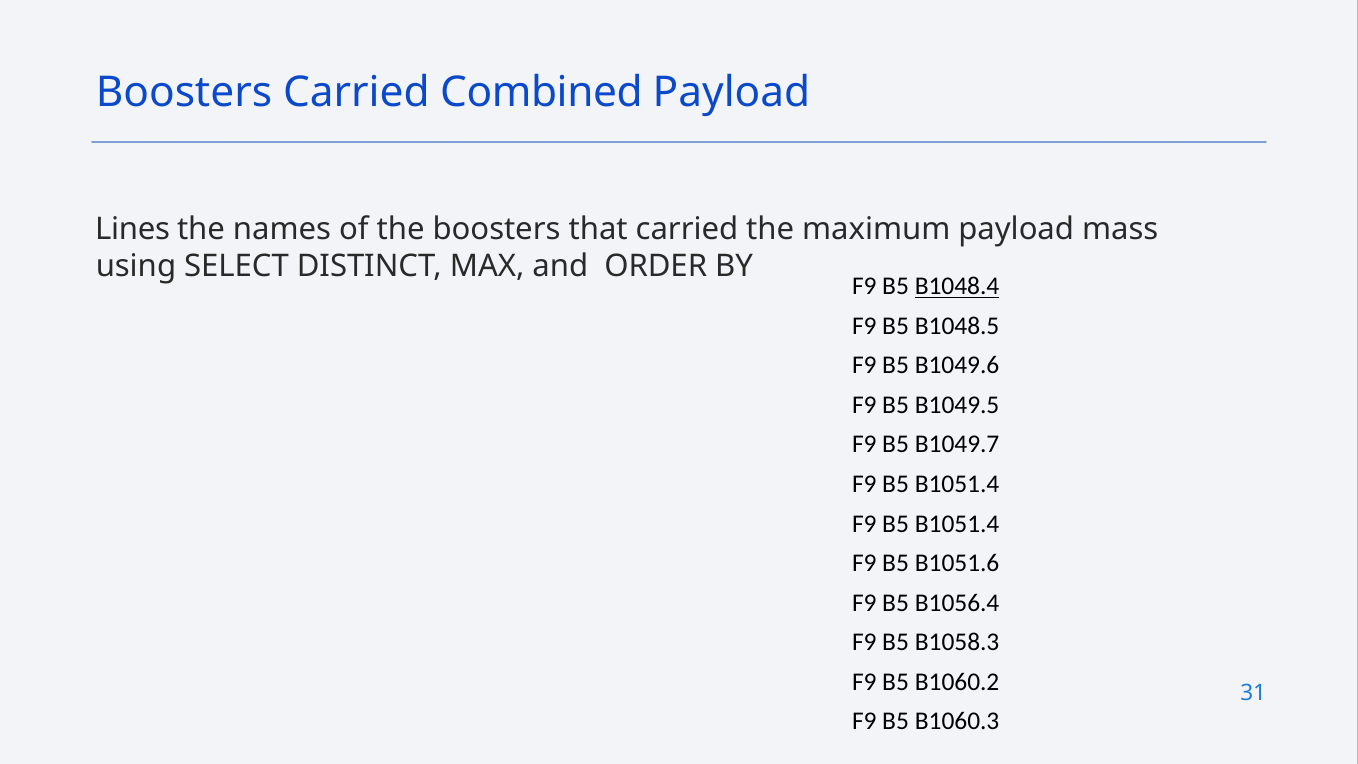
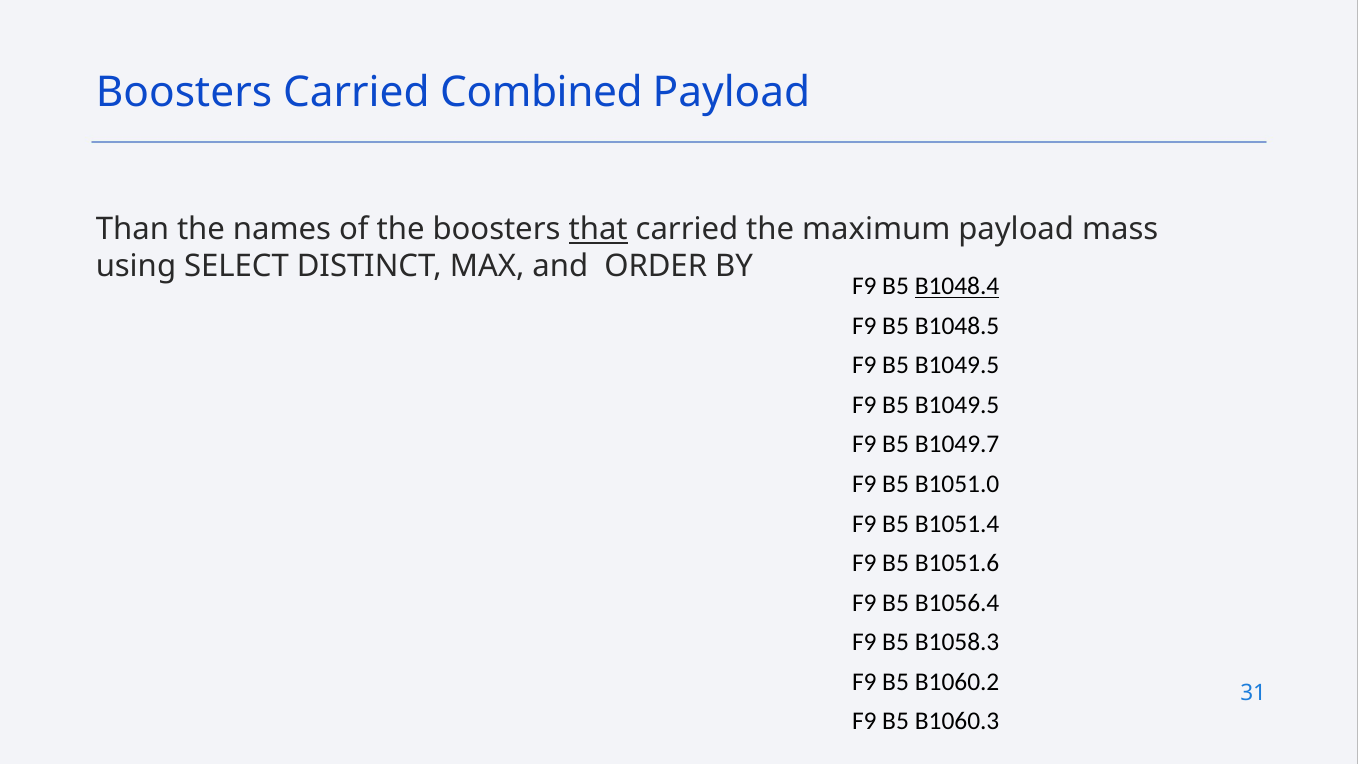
Lines: Lines -> Than
that underline: none -> present
B1049.6 at (957, 365): B1049.6 -> B1049.5
B1051.4 at (957, 484): B1051.4 -> B1051.0
